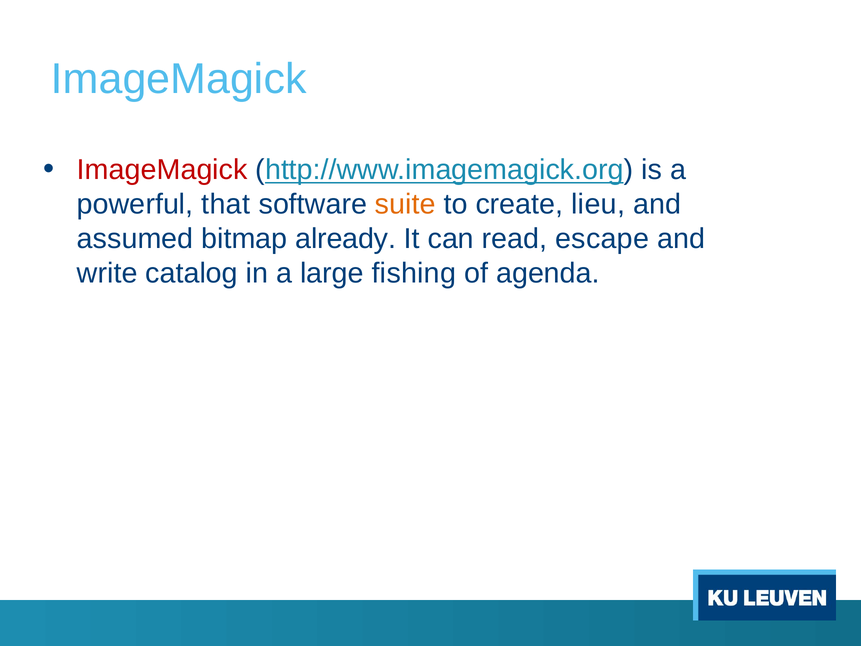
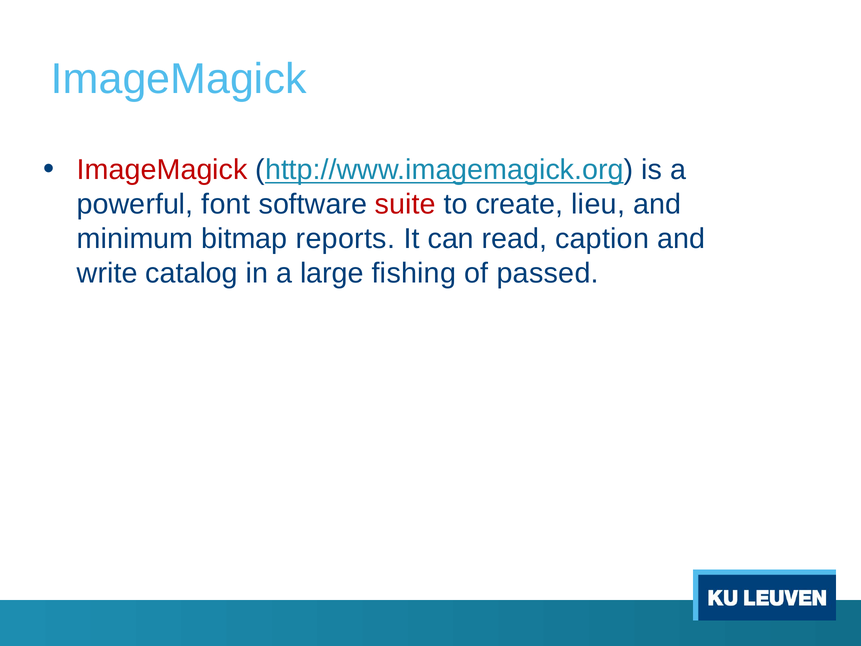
that: that -> font
suite colour: orange -> red
assumed: assumed -> minimum
already: already -> reports
escape: escape -> caption
agenda: agenda -> passed
